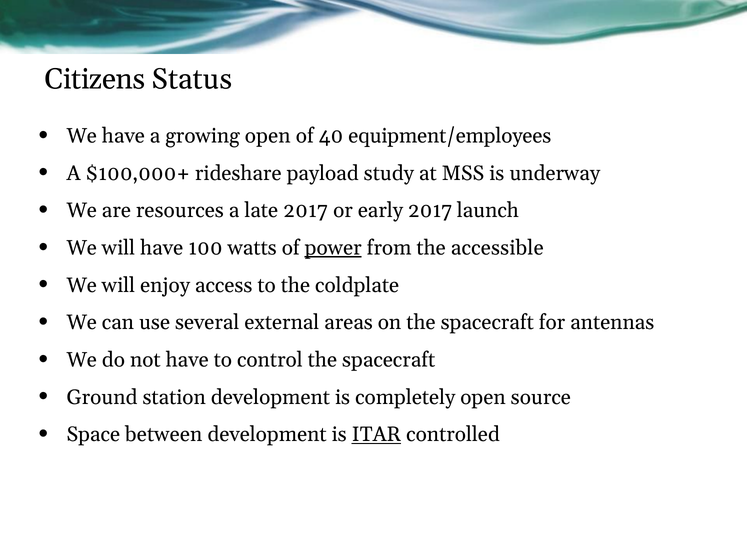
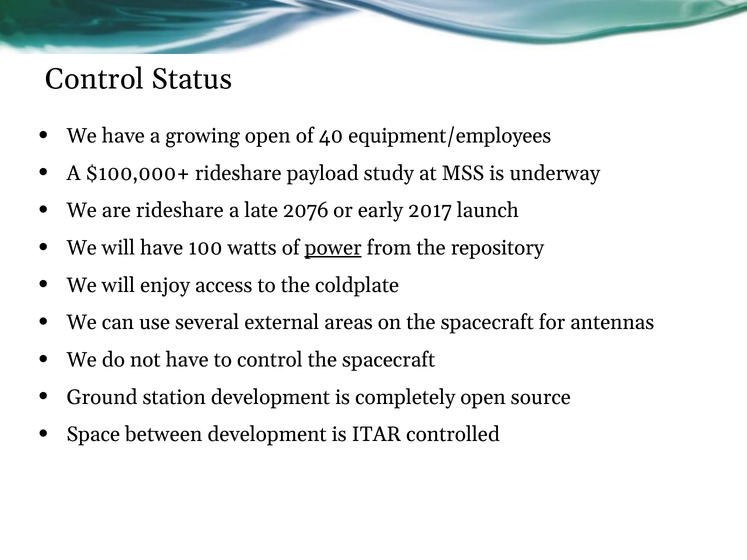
Citizens at (95, 79): Citizens -> Control
are resources: resources -> rideshare
late 2017: 2017 -> 2076
accessible: accessible -> repository
ITAR underline: present -> none
